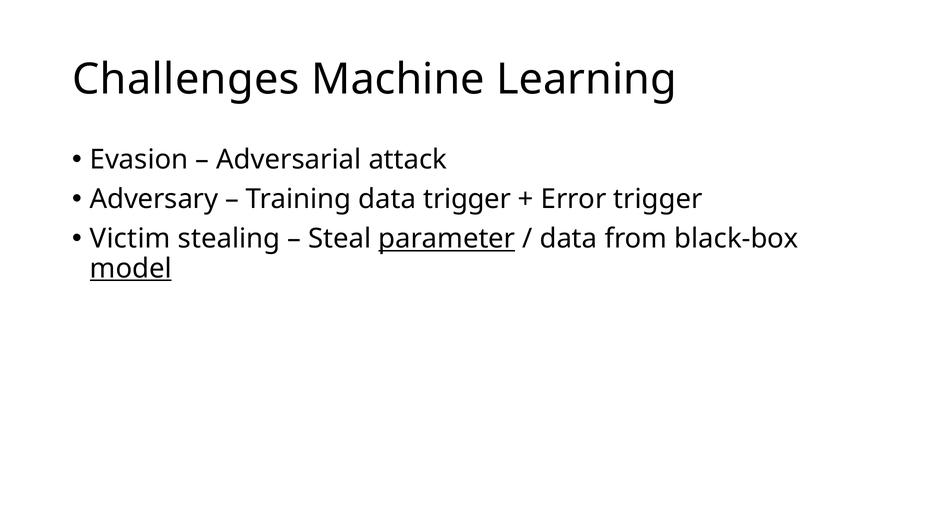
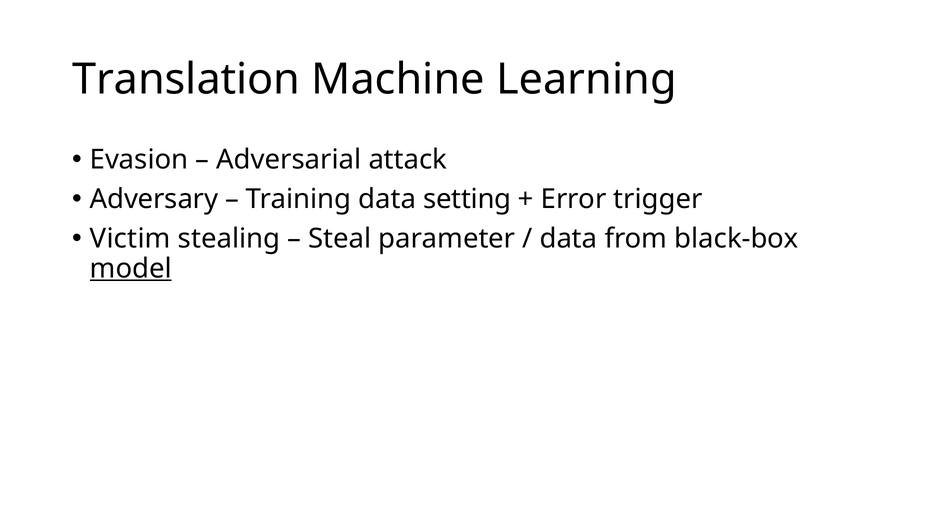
Challenges: Challenges -> Translation
data trigger: trigger -> setting
parameter underline: present -> none
